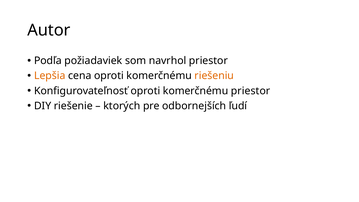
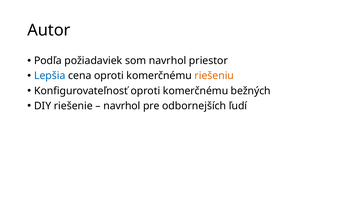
Lepšia colour: orange -> blue
komerčnému priestor: priestor -> bežných
ktorých at (122, 106): ktorých -> navrhol
